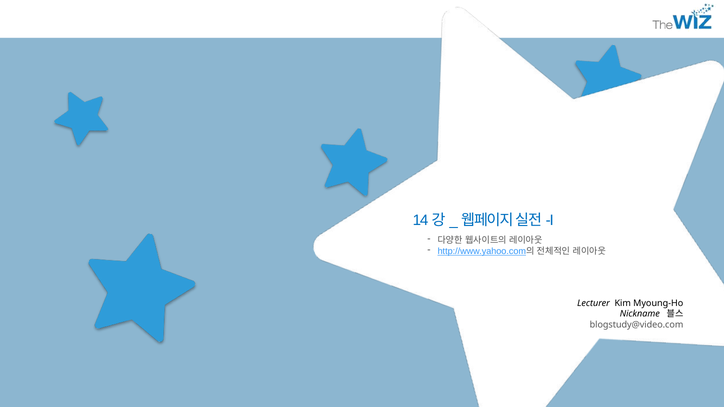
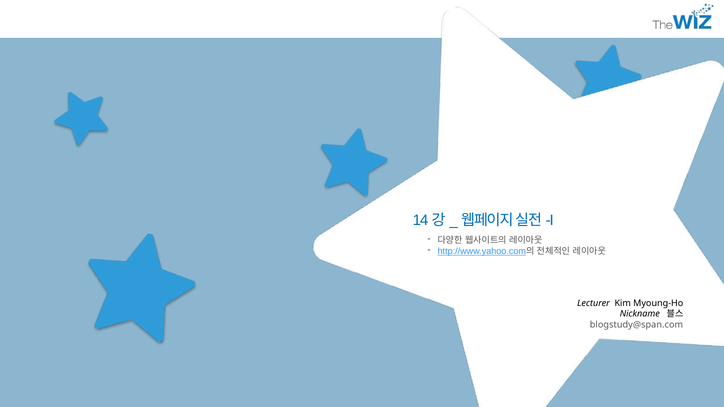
blogstudy@video.com: blogstudy@video.com -> blogstudy@span.com
